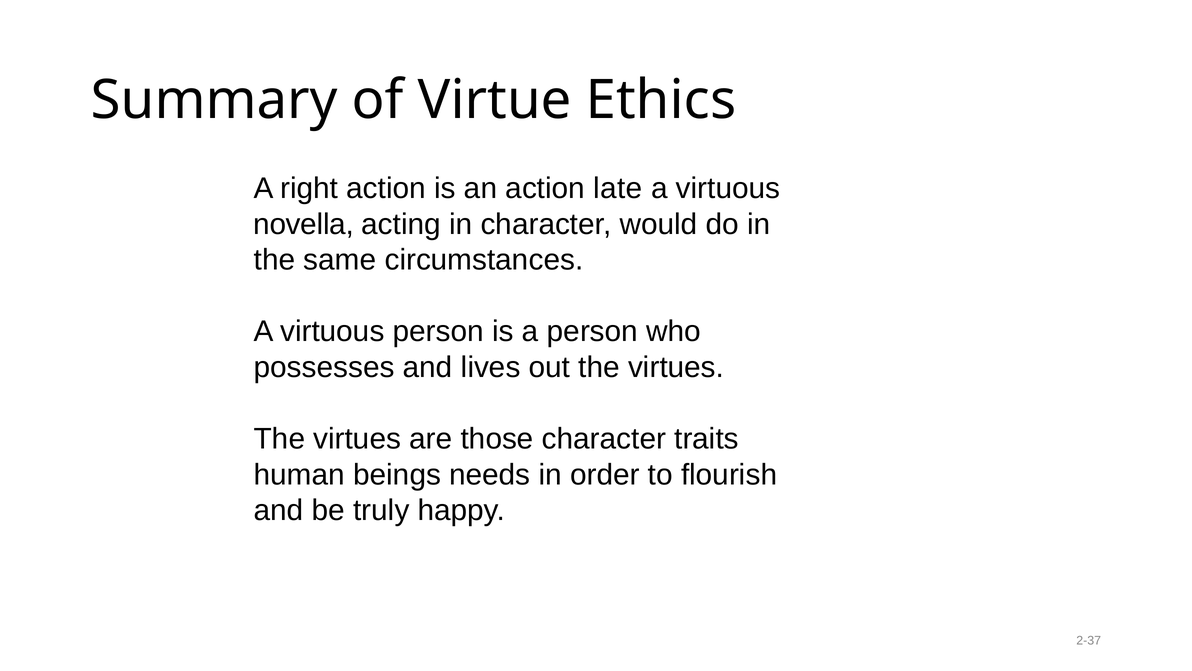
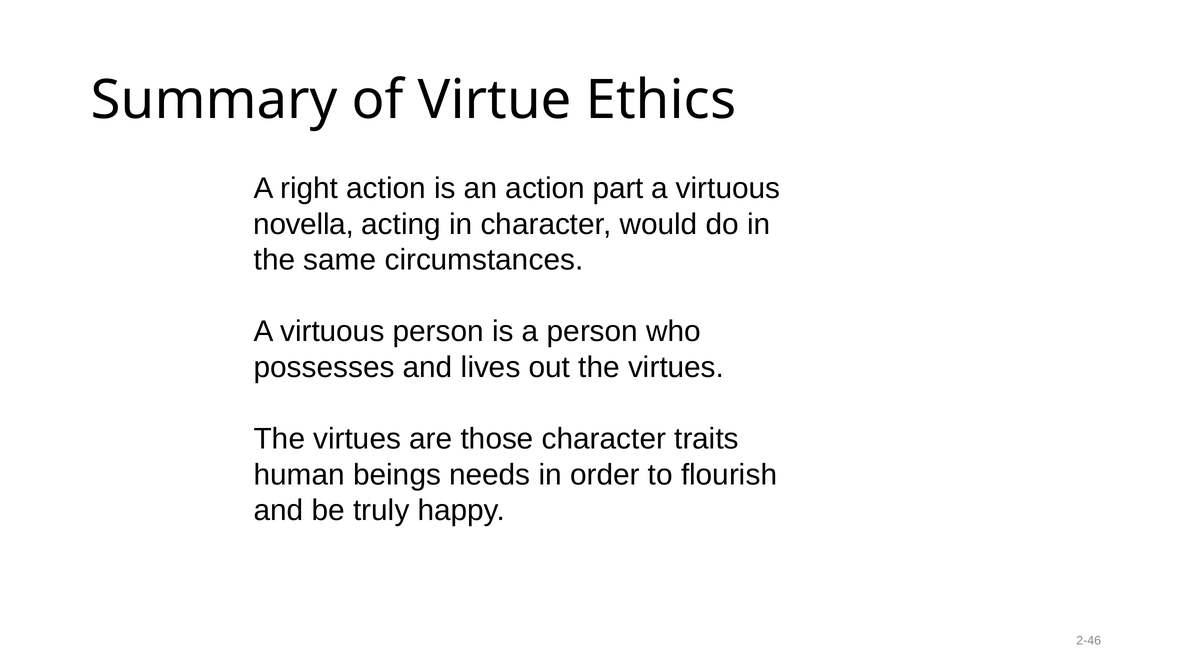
late: late -> part
2-37: 2-37 -> 2-46
